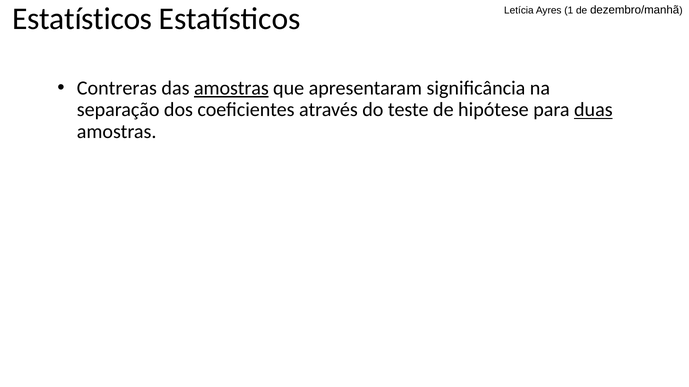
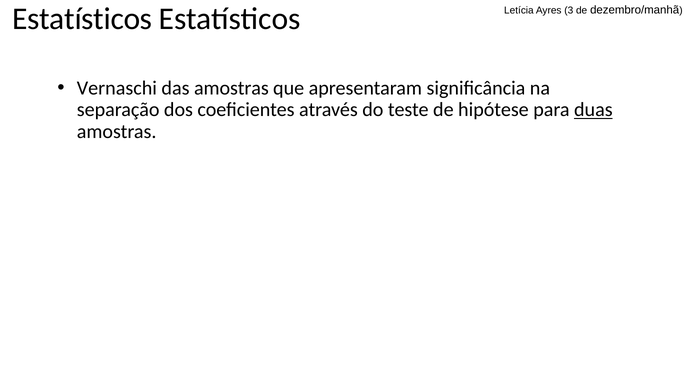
1: 1 -> 3
Contreras: Contreras -> Vernaschi
amostras at (231, 88) underline: present -> none
